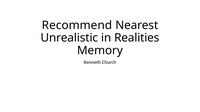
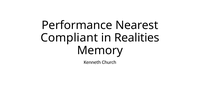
Recommend: Recommend -> Performance
Unrealistic: Unrealistic -> Compliant
